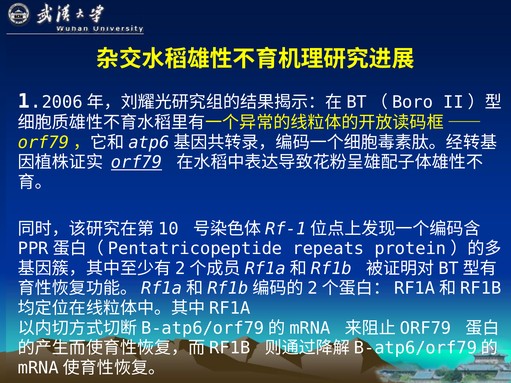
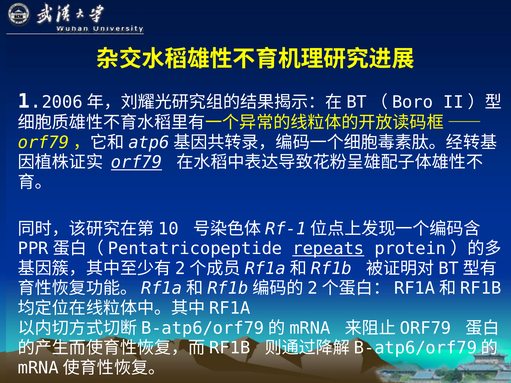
repeats underline: none -> present
